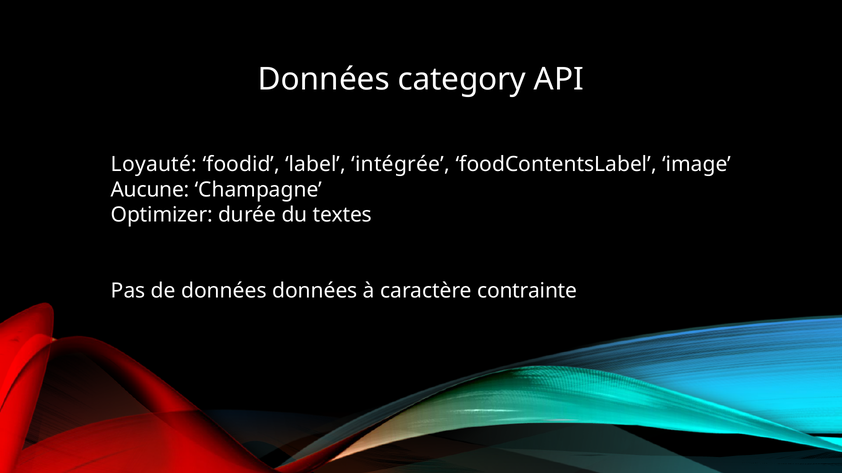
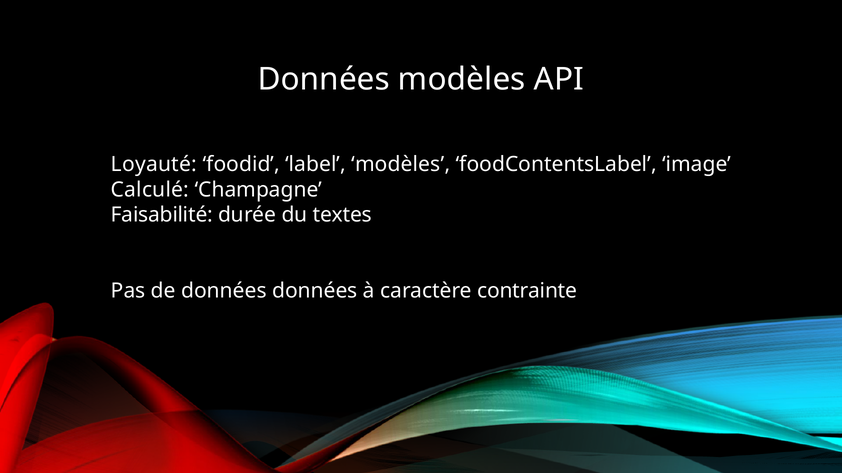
Données category: category -> modèles
label intégrée: intégrée -> modèles
Aucune: Aucune -> Calculé
Optimizer: Optimizer -> Faisabilité
